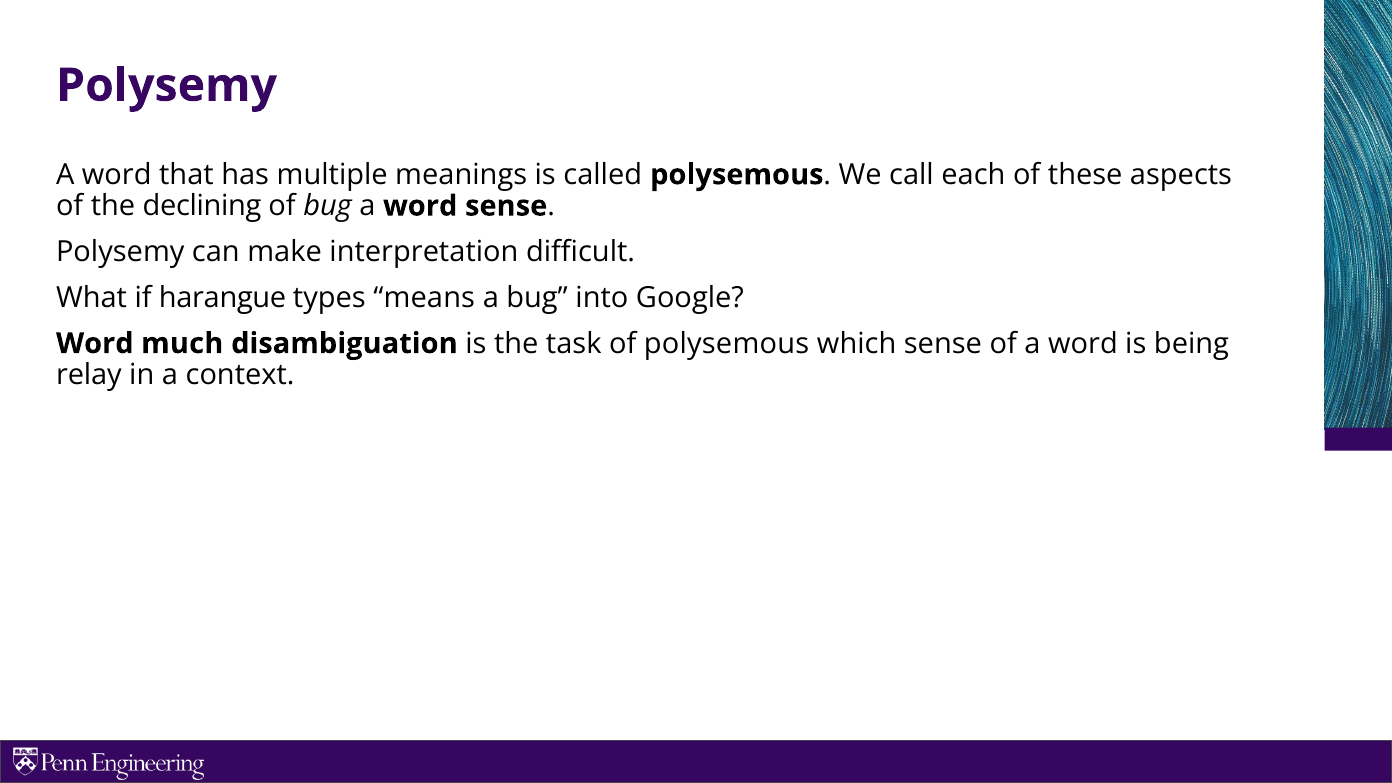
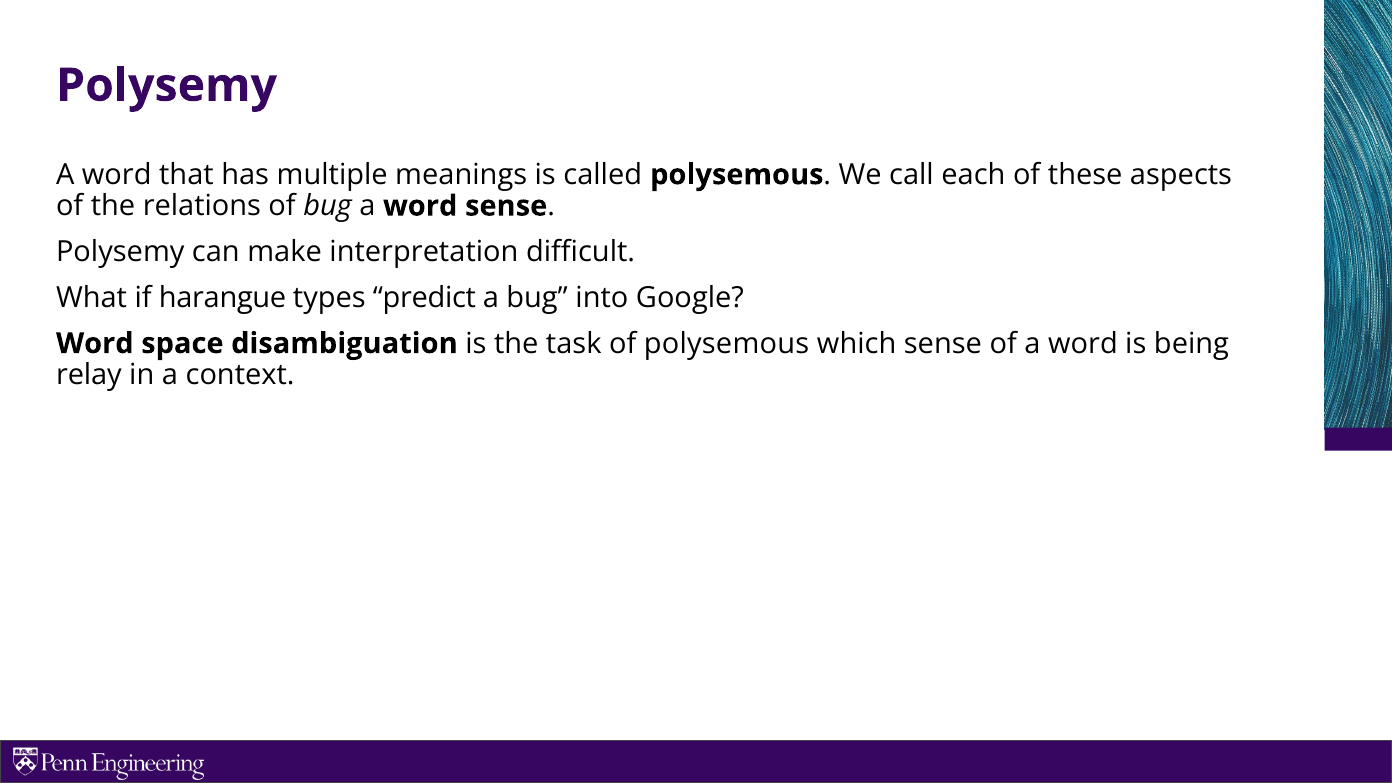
declining: declining -> relations
means: means -> predict
much: much -> space
